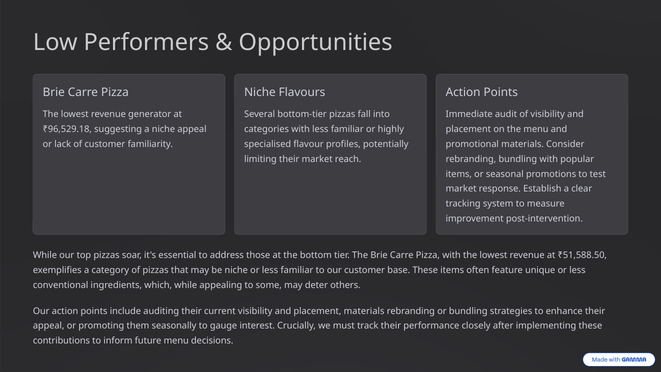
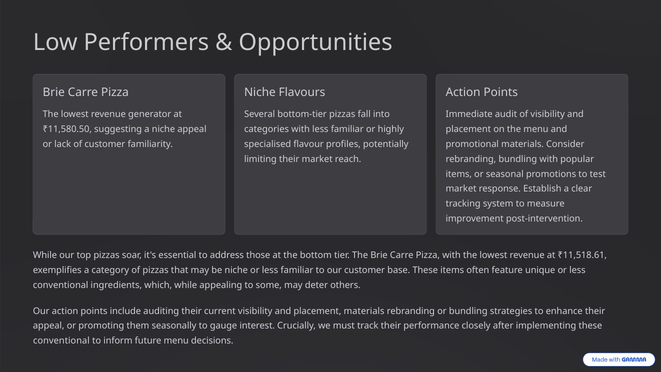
₹96,529.18: ₹96,529.18 -> ₹11,580.50
₹51,588.50: ₹51,588.50 -> ₹11,518.61
contributions at (61, 341): contributions -> conventional
